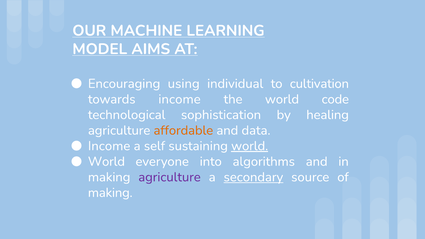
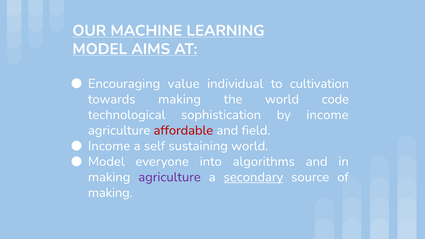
using: using -> value
towards income: income -> making
by healing: healing -> income
affordable colour: orange -> red
data: data -> field
world at (250, 146) underline: present -> none
World at (106, 162): World -> Model
